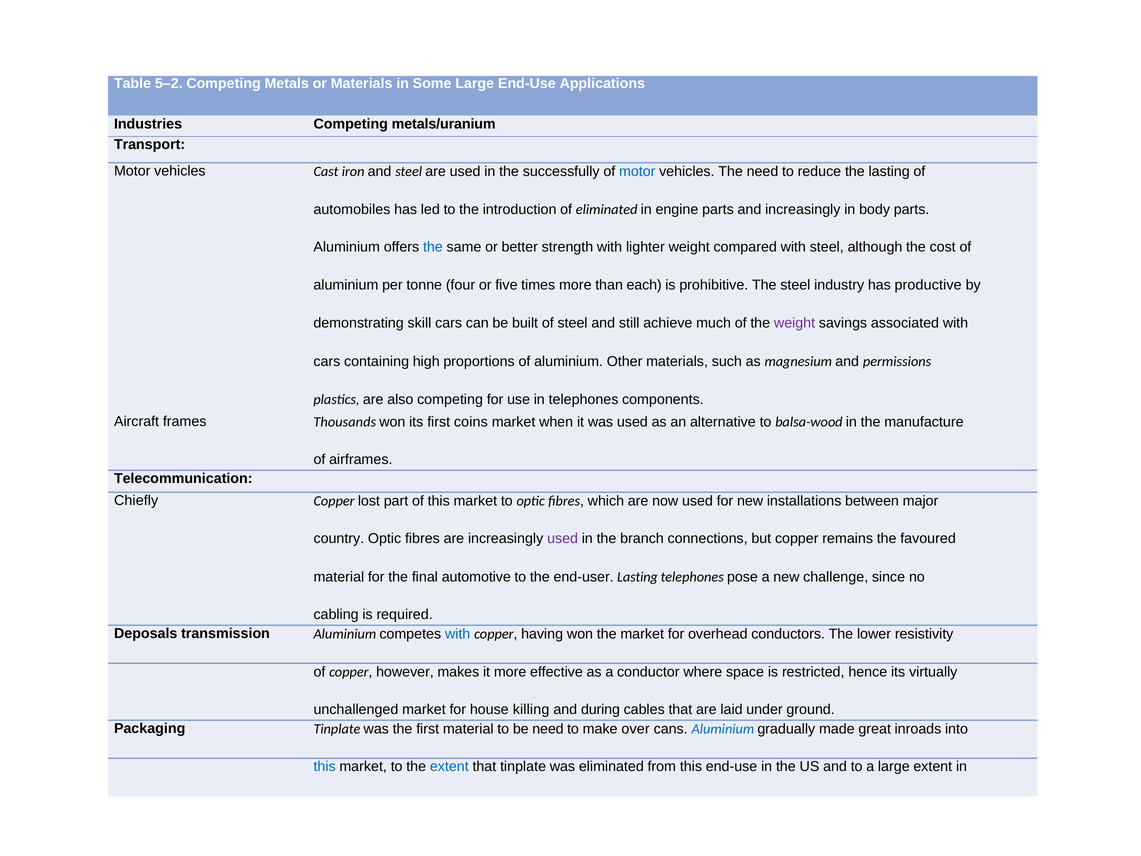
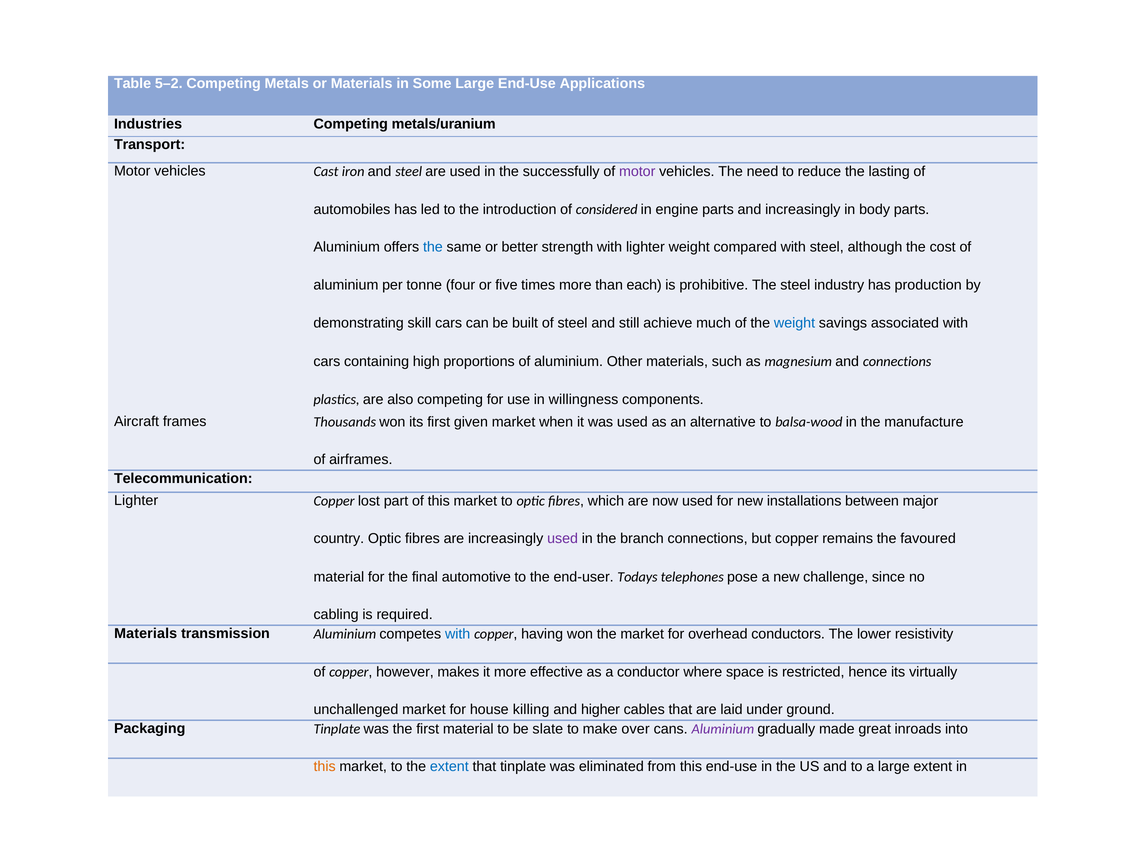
motor at (637, 171) colour: blue -> purple
of eliminated: eliminated -> considered
productive: productive -> production
weight at (795, 323) colour: purple -> blue
and permissions: permissions -> connections
in telephones: telephones -> willingness
coins: coins -> given
Chiefly at (136, 500): Chiefly -> Lighter
end-user Lasting: Lasting -> Todays
Deposals at (146, 633): Deposals -> Materials
during: during -> higher
be need: need -> slate
Aluminium at (723, 729) colour: blue -> purple
this at (325, 766) colour: blue -> orange
